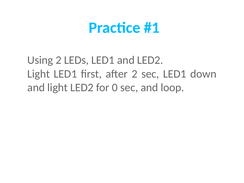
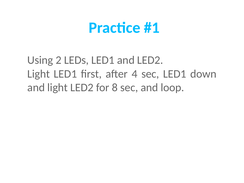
after 2: 2 -> 4
0: 0 -> 8
